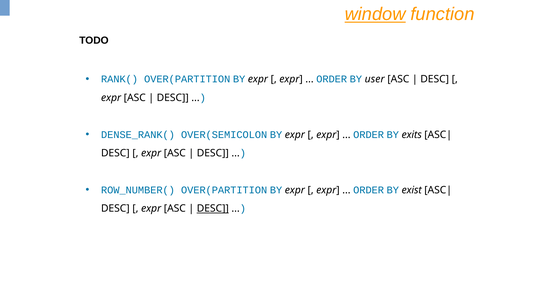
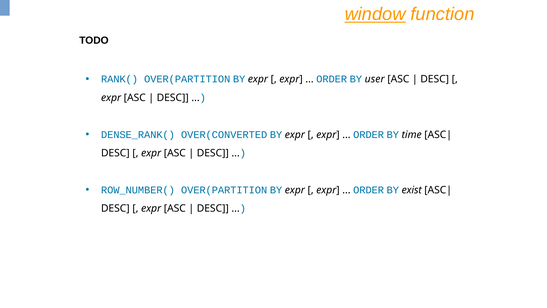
OVER(SEMICOLON: OVER(SEMICOLON -> OVER(CONVERTED
exits: exits -> time
DESC at (213, 208) underline: present -> none
